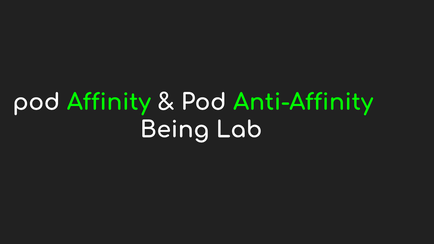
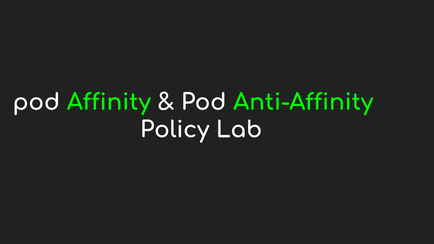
Being: Being -> Policy
